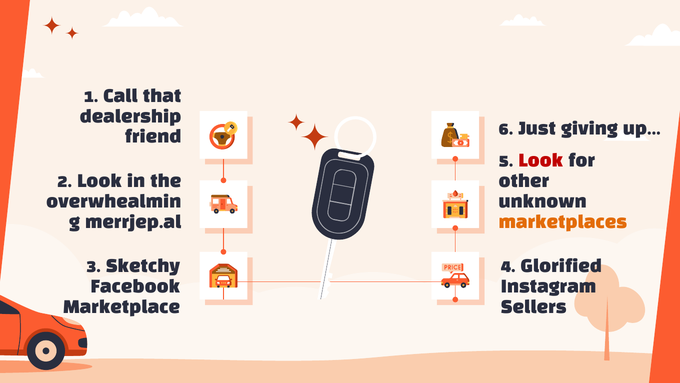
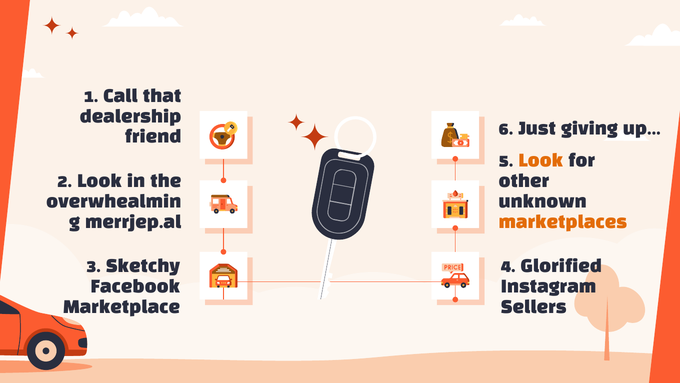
Look at (541, 161) colour: red -> orange
